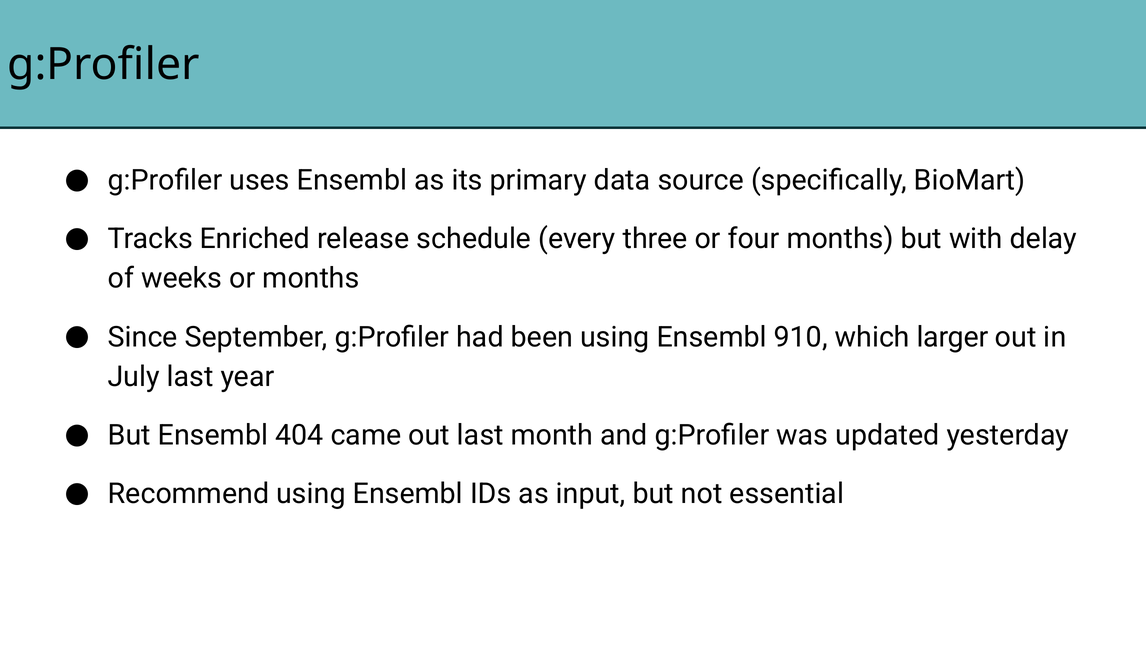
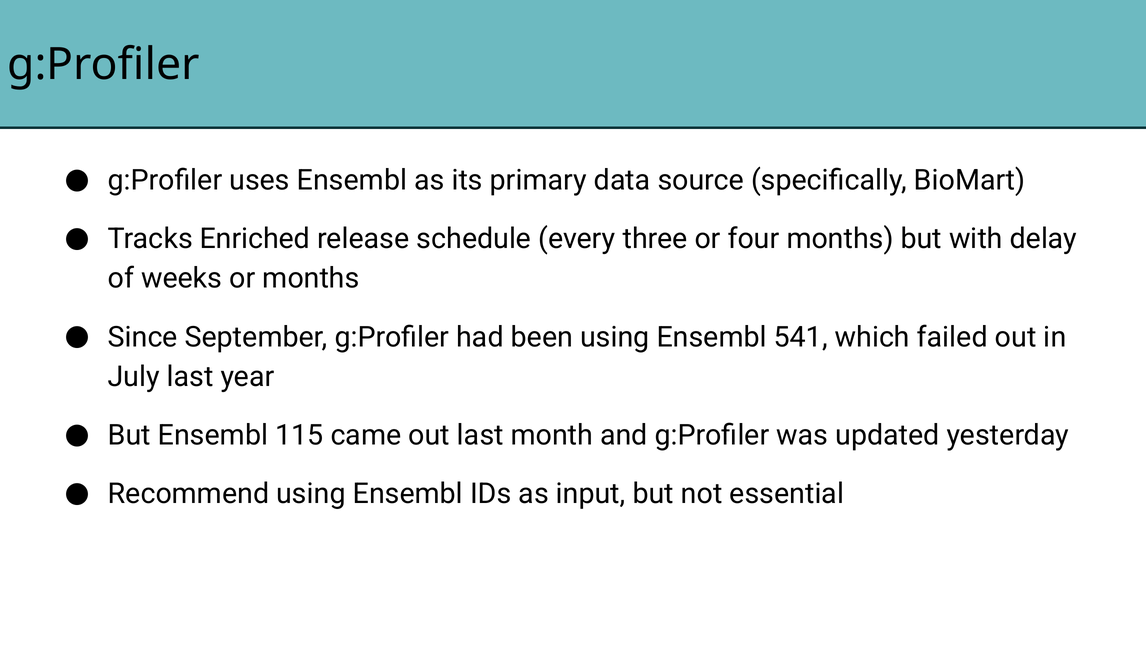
910: 910 -> 541
larger: larger -> failed
404: 404 -> 115
